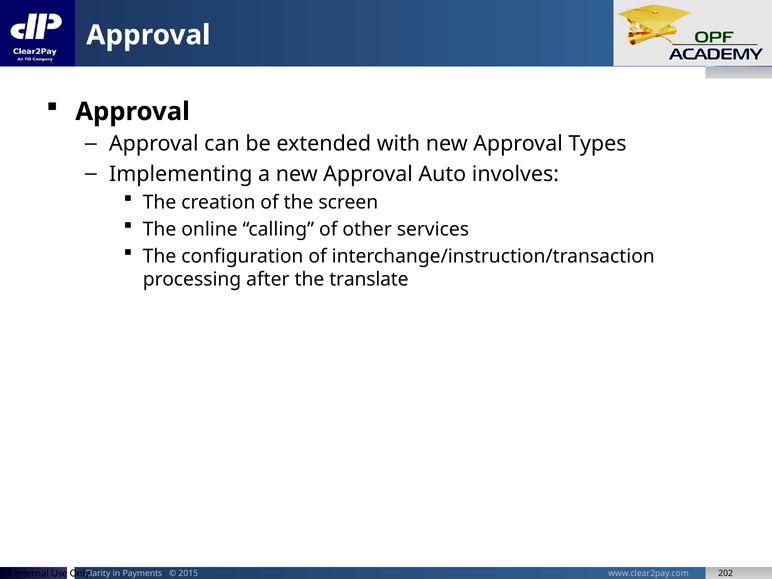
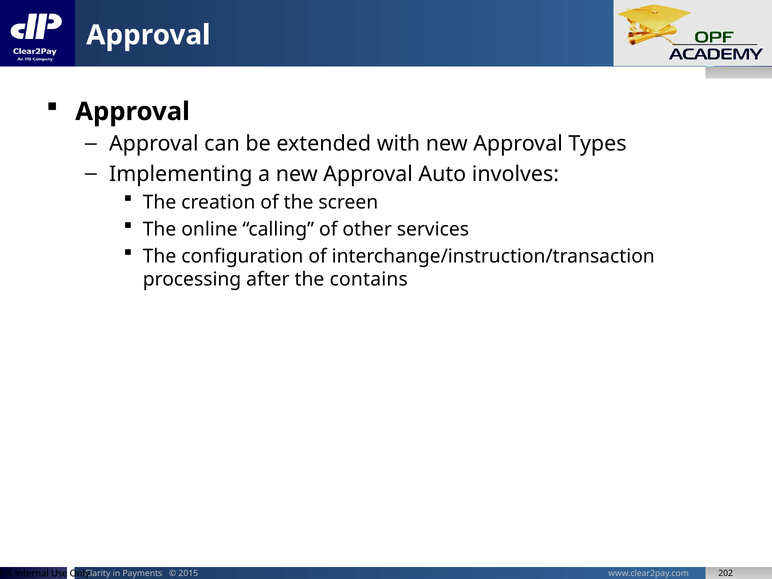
translate: translate -> contains
